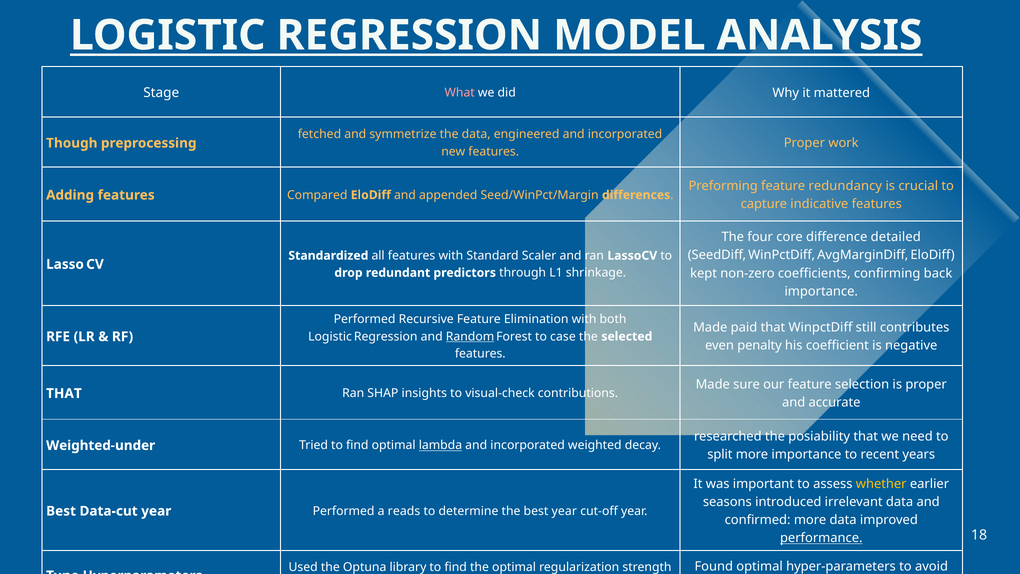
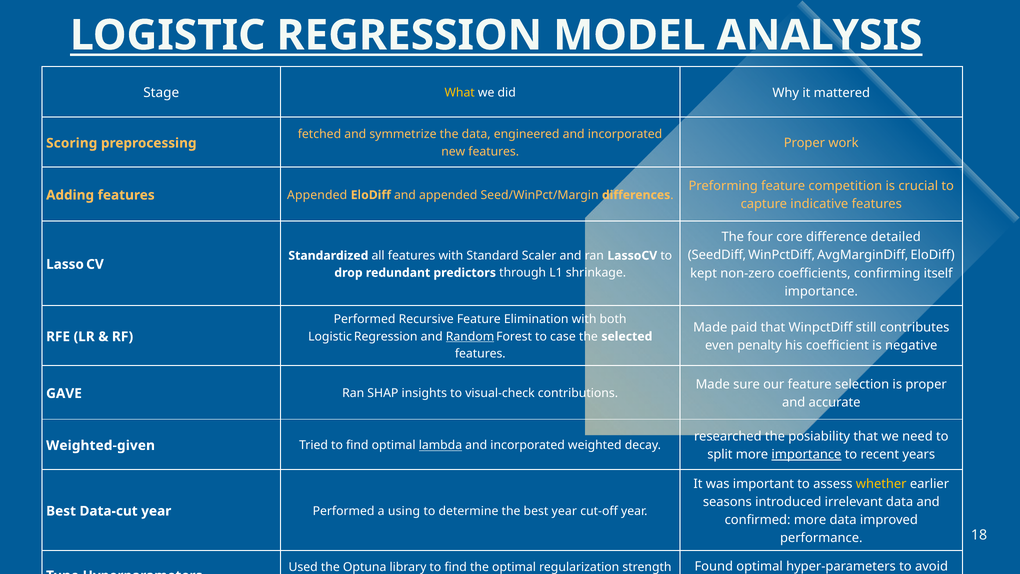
What colour: pink -> yellow
Though: Though -> Scoring
redundancy: redundancy -> competition
features Compared: Compared -> Appended
back: back -> itself
THAT at (64, 393): THAT -> GAVE
Weighted‑under: Weighted‑under -> Weighted‑given
importance at (806, 454) underline: none -> present
reads: reads -> using
performance underline: present -> none
